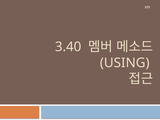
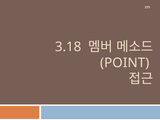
3.40: 3.40 -> 3.18
USING: USING -> POINT
